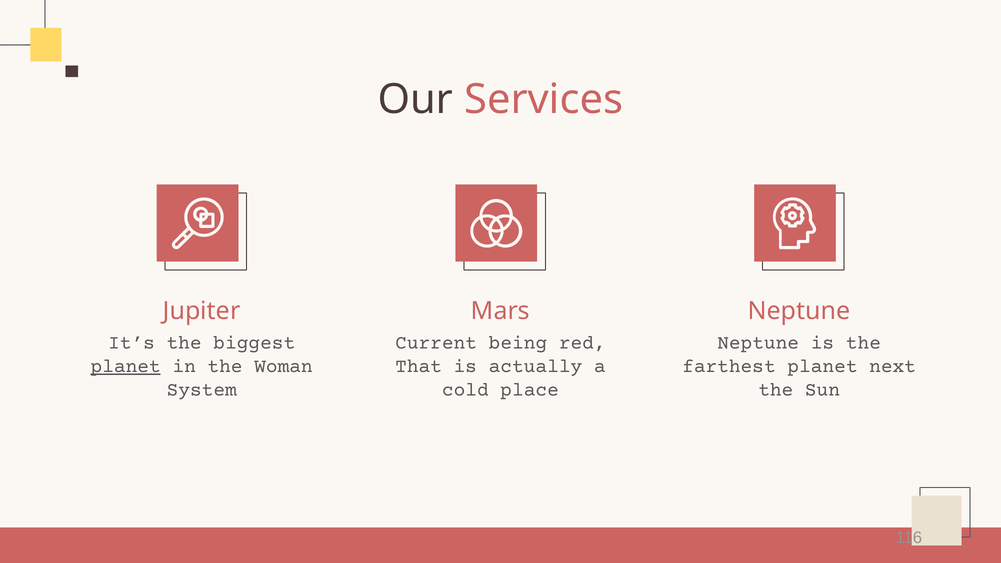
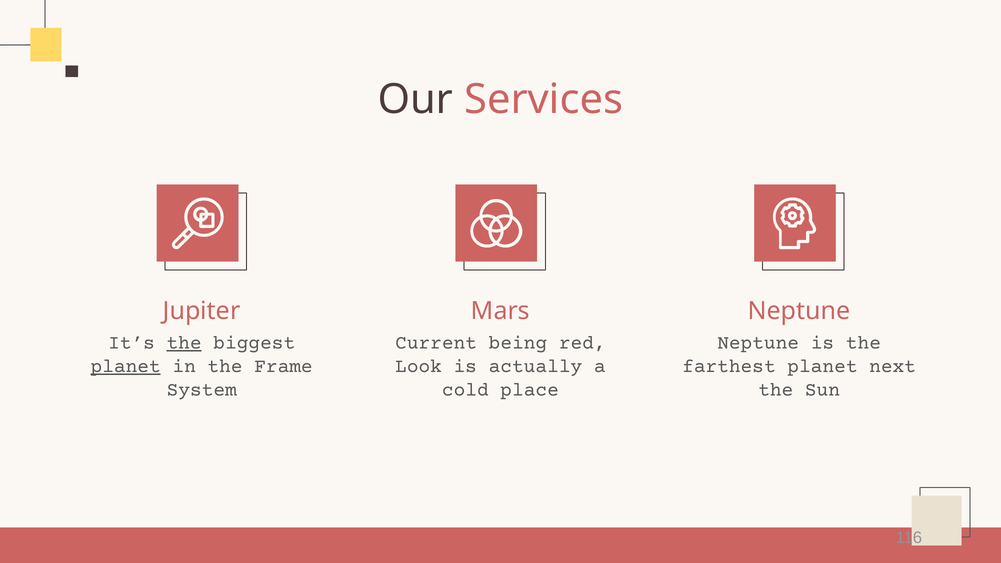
the at (184, 343) underline: none -> present
Woman: Woman -> Frame
That: That -> Look
